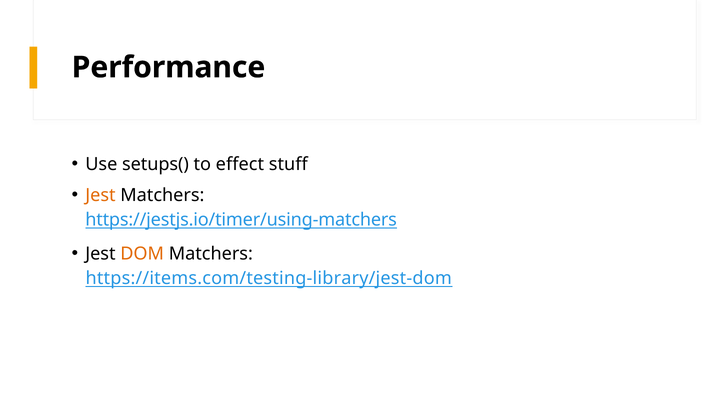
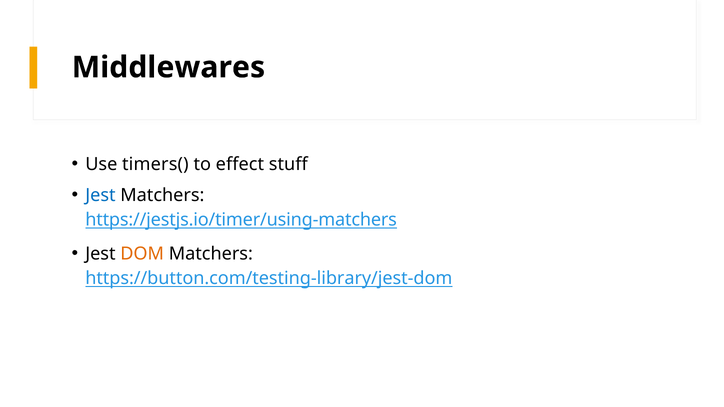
Performance: Performance -> Middlewares
setups(: setups( -> timers(
Jest at (100, 196) colour: orange -> blue
https://items.com/testing-library/jest-dom: https://items.com/testing-library/jest-dom -> https://button.com/testing-library/jest-dom
